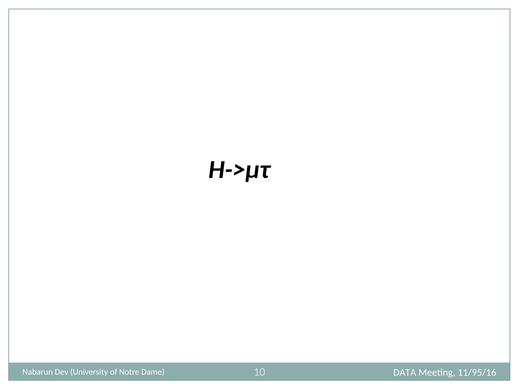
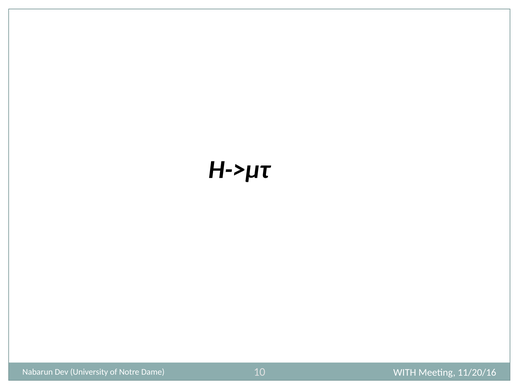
DATA: DATA -> WITH
11/95/16: 11/95/16 -> 11/20/16
